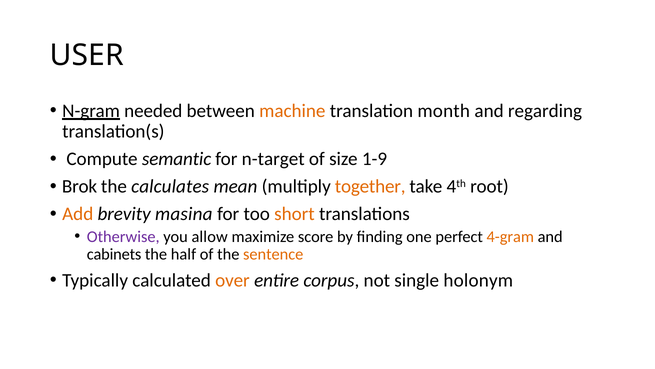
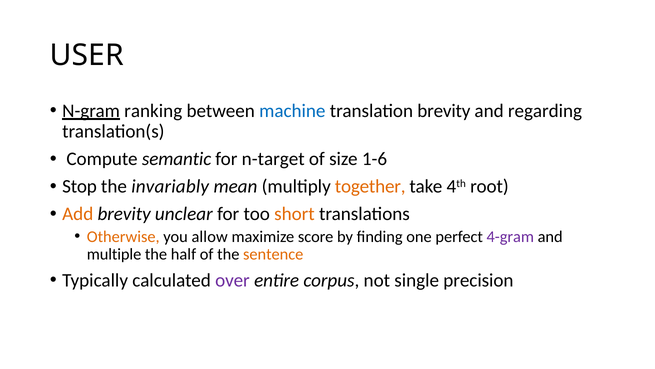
needed: needed -> ranking
machine colour: orange -> blue
translation month: month -> brevity
1-9: 1-9 -> 1-6
Brok: Brok -> Stop
calculates: calculates -> invariably
masina: masina -> unclear
Otherwise colour: purple -> orange
4-gram colour: orange -> purple
cabinets: cabinets -> multiple
over colour: orange -> purple
holonym: holonym -> precision
